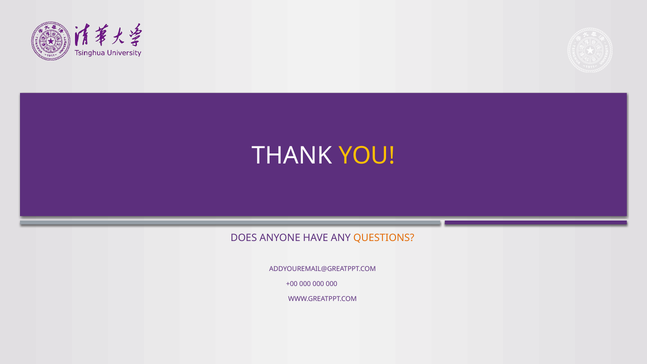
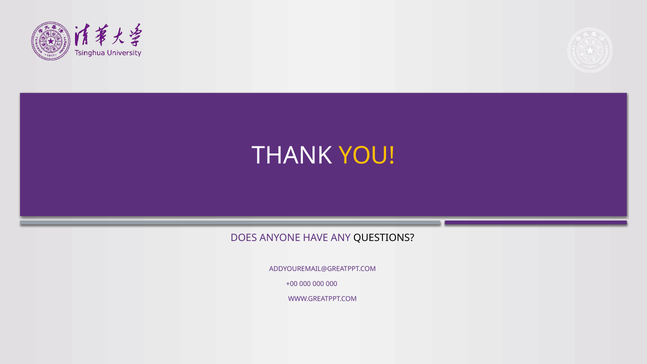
QUESTIONS colour: orange -> black
